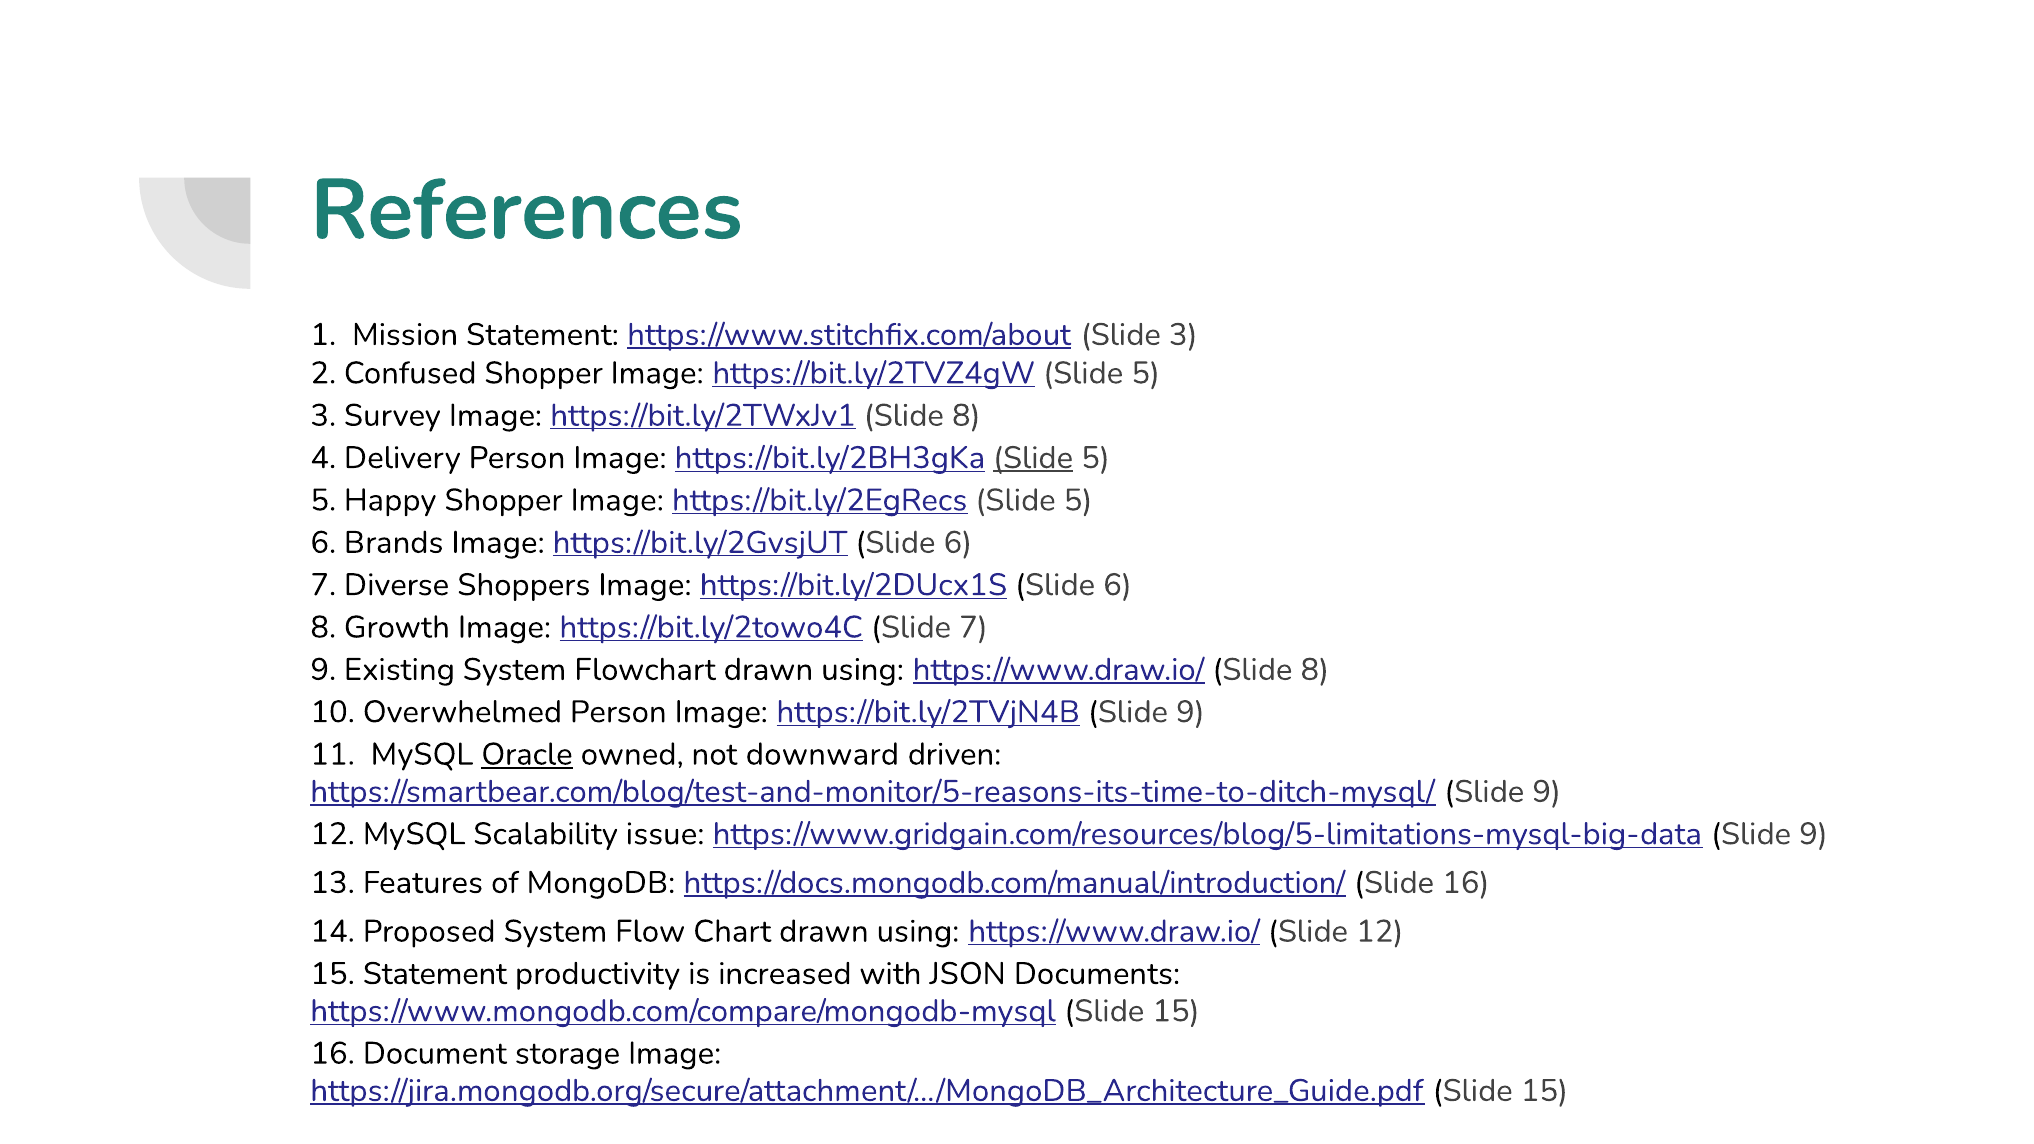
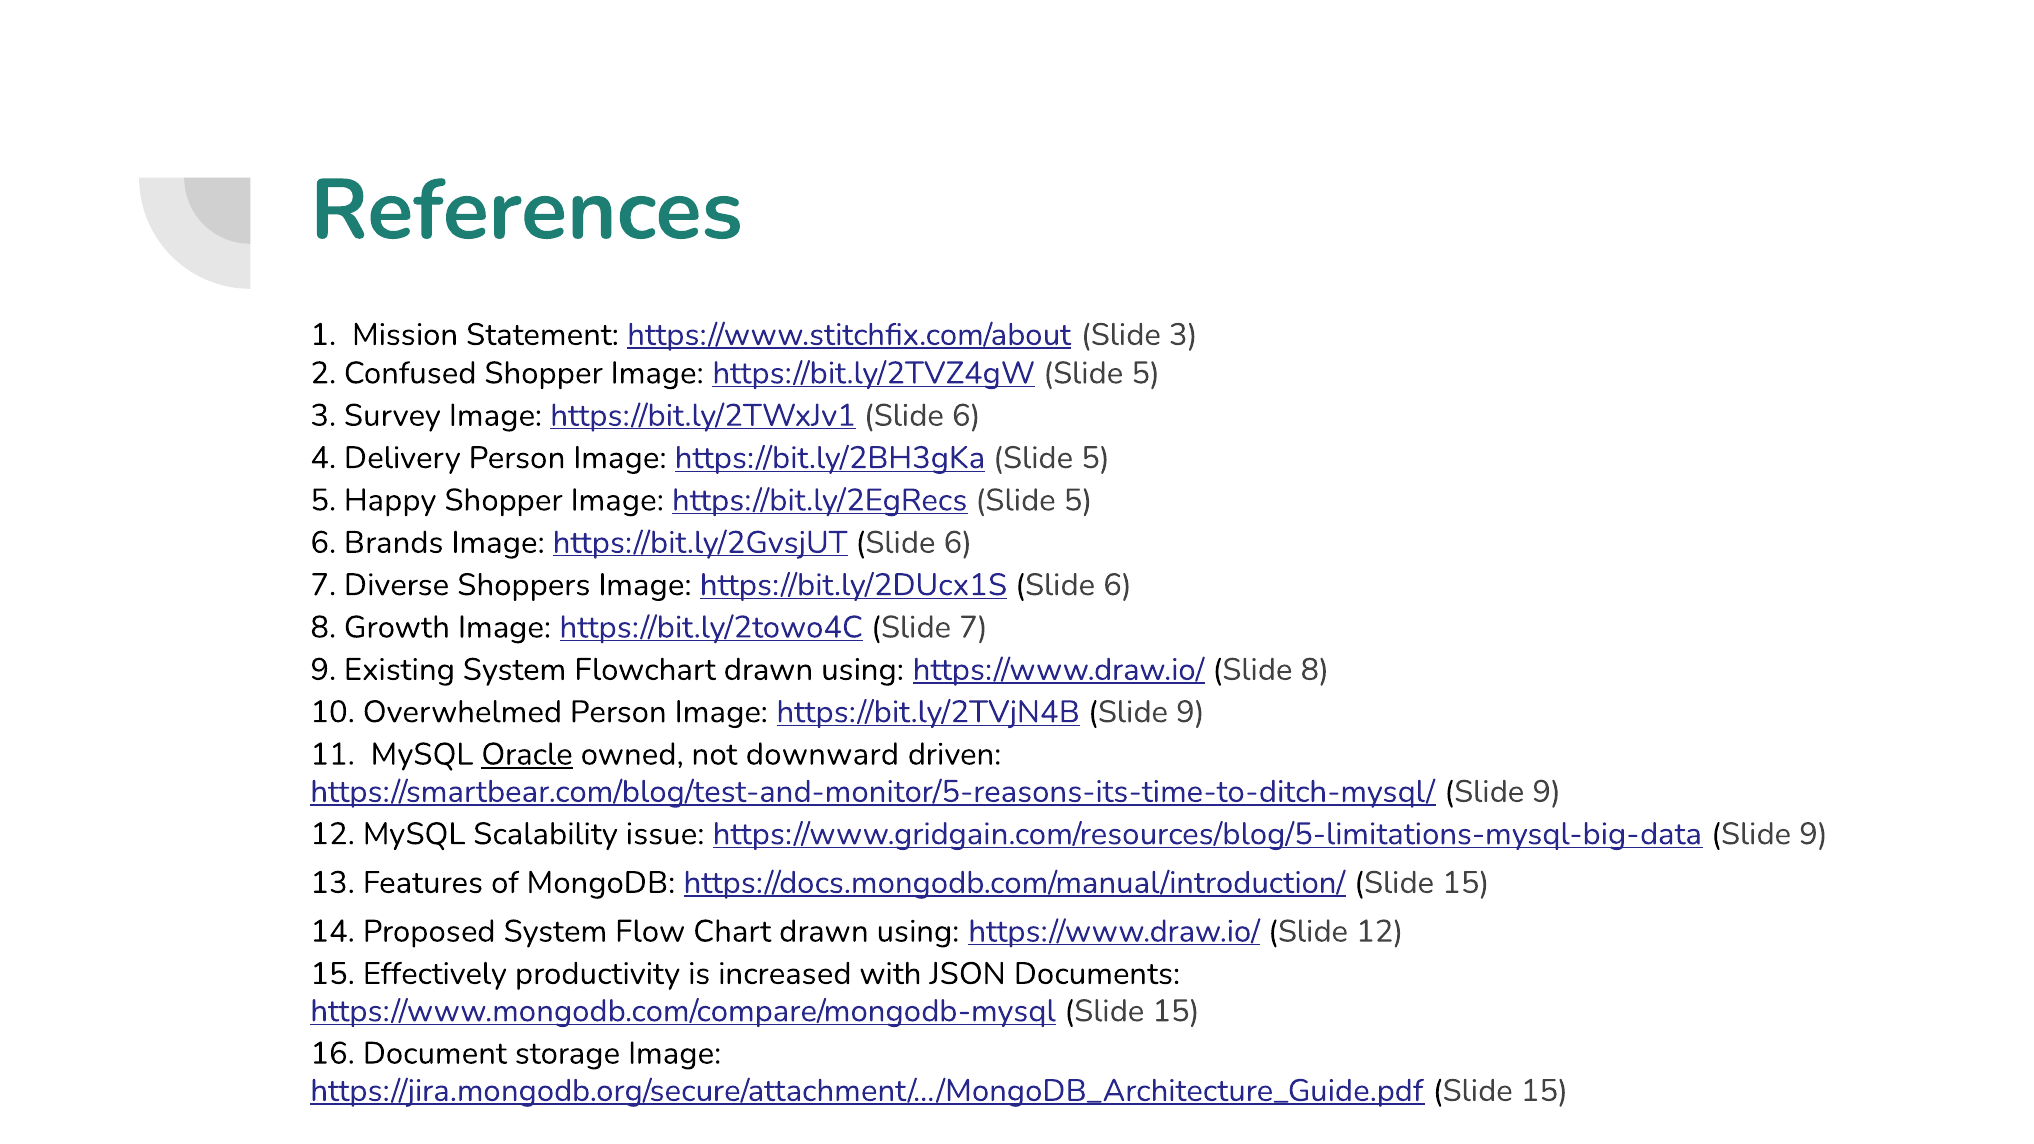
https://bit.ly/2TWxJv1 Slide 8: 8 -> 6
Slide at (1033, 458) underline: present -> none
https://docs.mongodb.com/manual/introduction/ Slide 16: 16 -> 15
15 Statement: Statement -> Effectively
